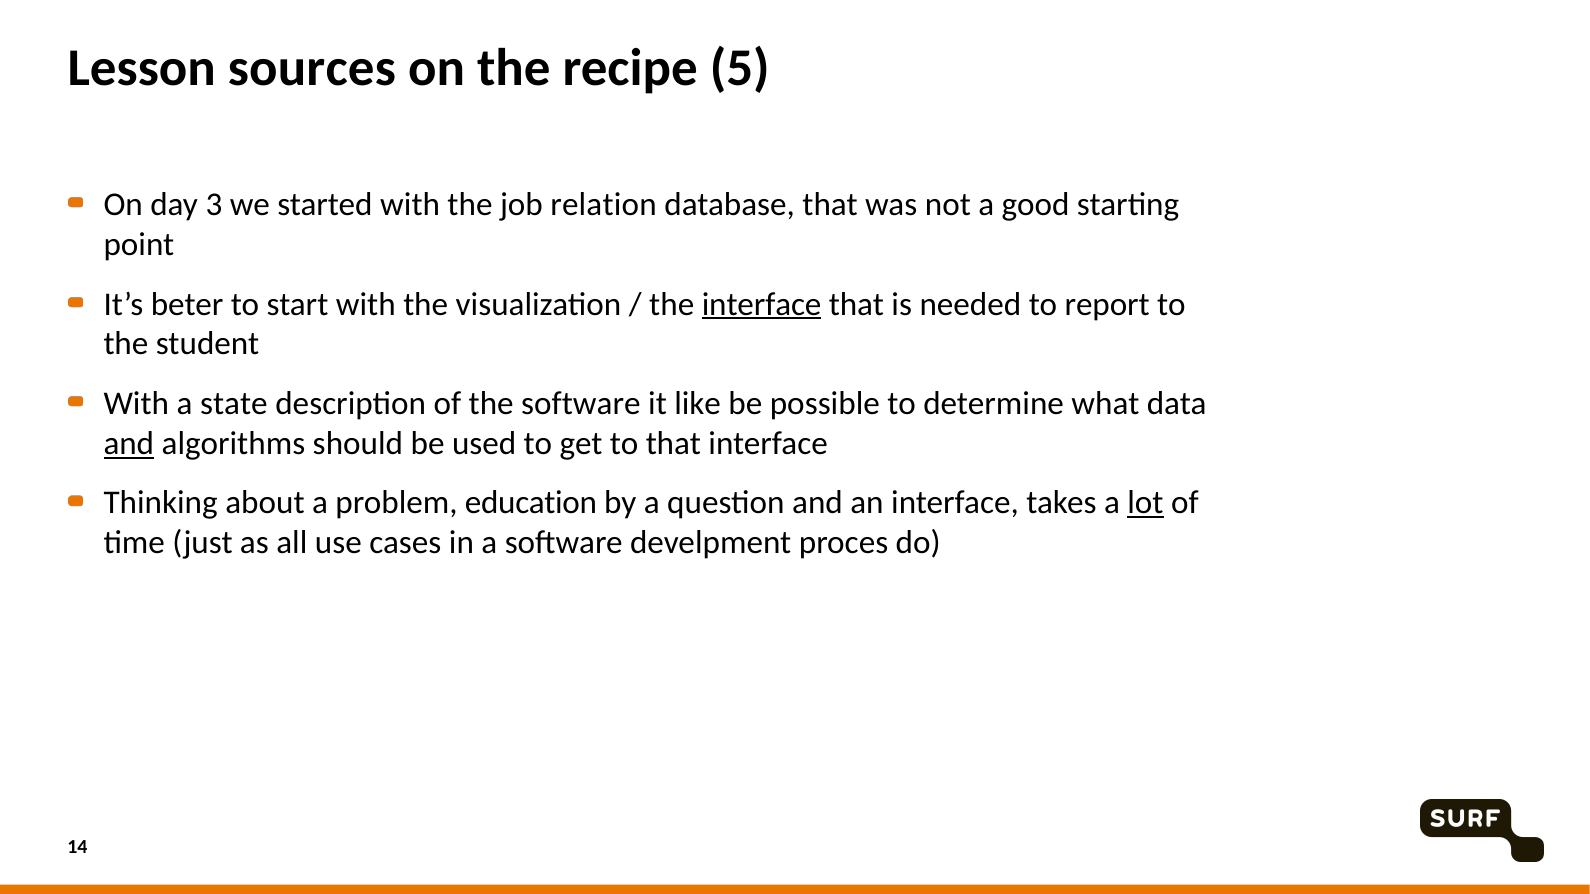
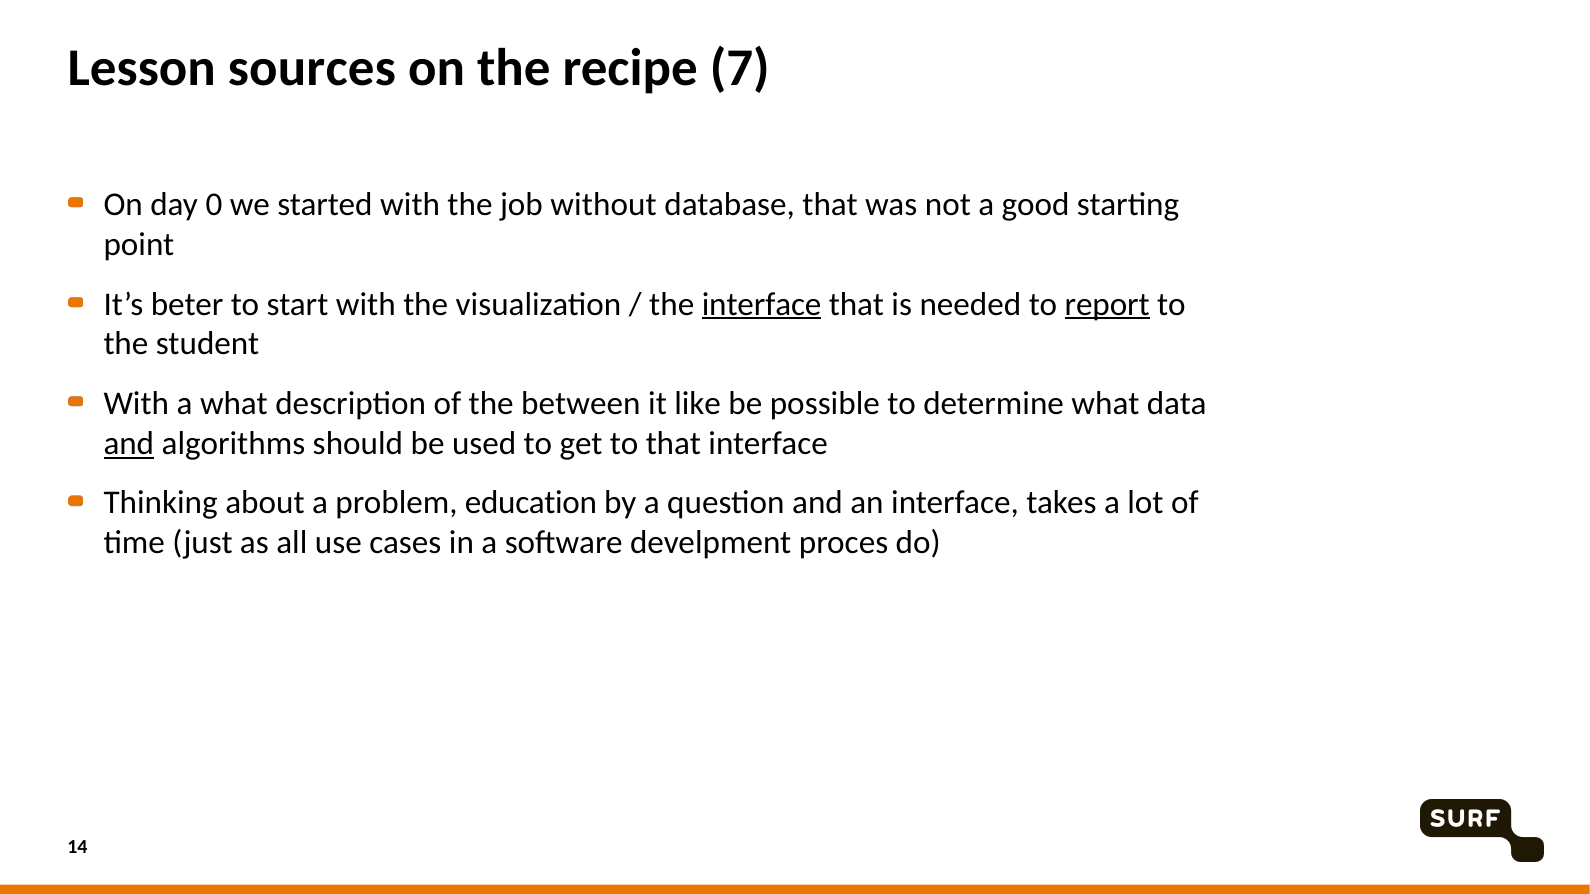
5: 5 -> 7
3: 3 -> 0
relation: relation -> without
report underline: none -> present
a state: state -> what
the software: software -> between
lot underline: present -> none
